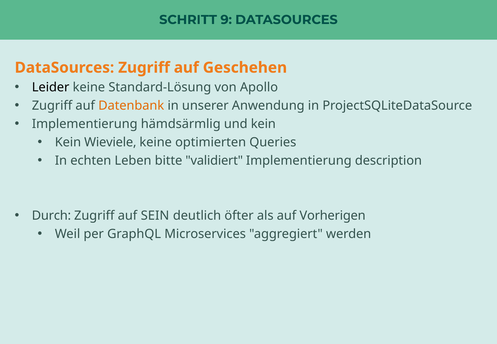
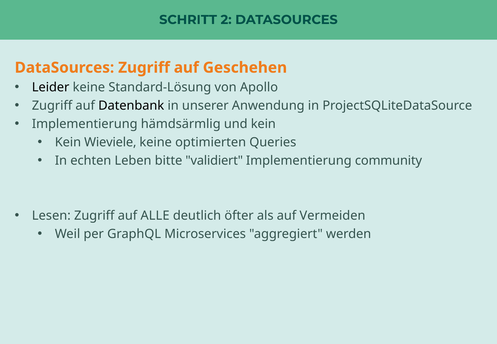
9: 9 -> 2
Datenbank colour: orange -> black
description: description -> community
Durch: Durch -> Lesen
SEIN: SEIN -> ALLE
Vorherigen: Vorherigen -> Vermeiden
